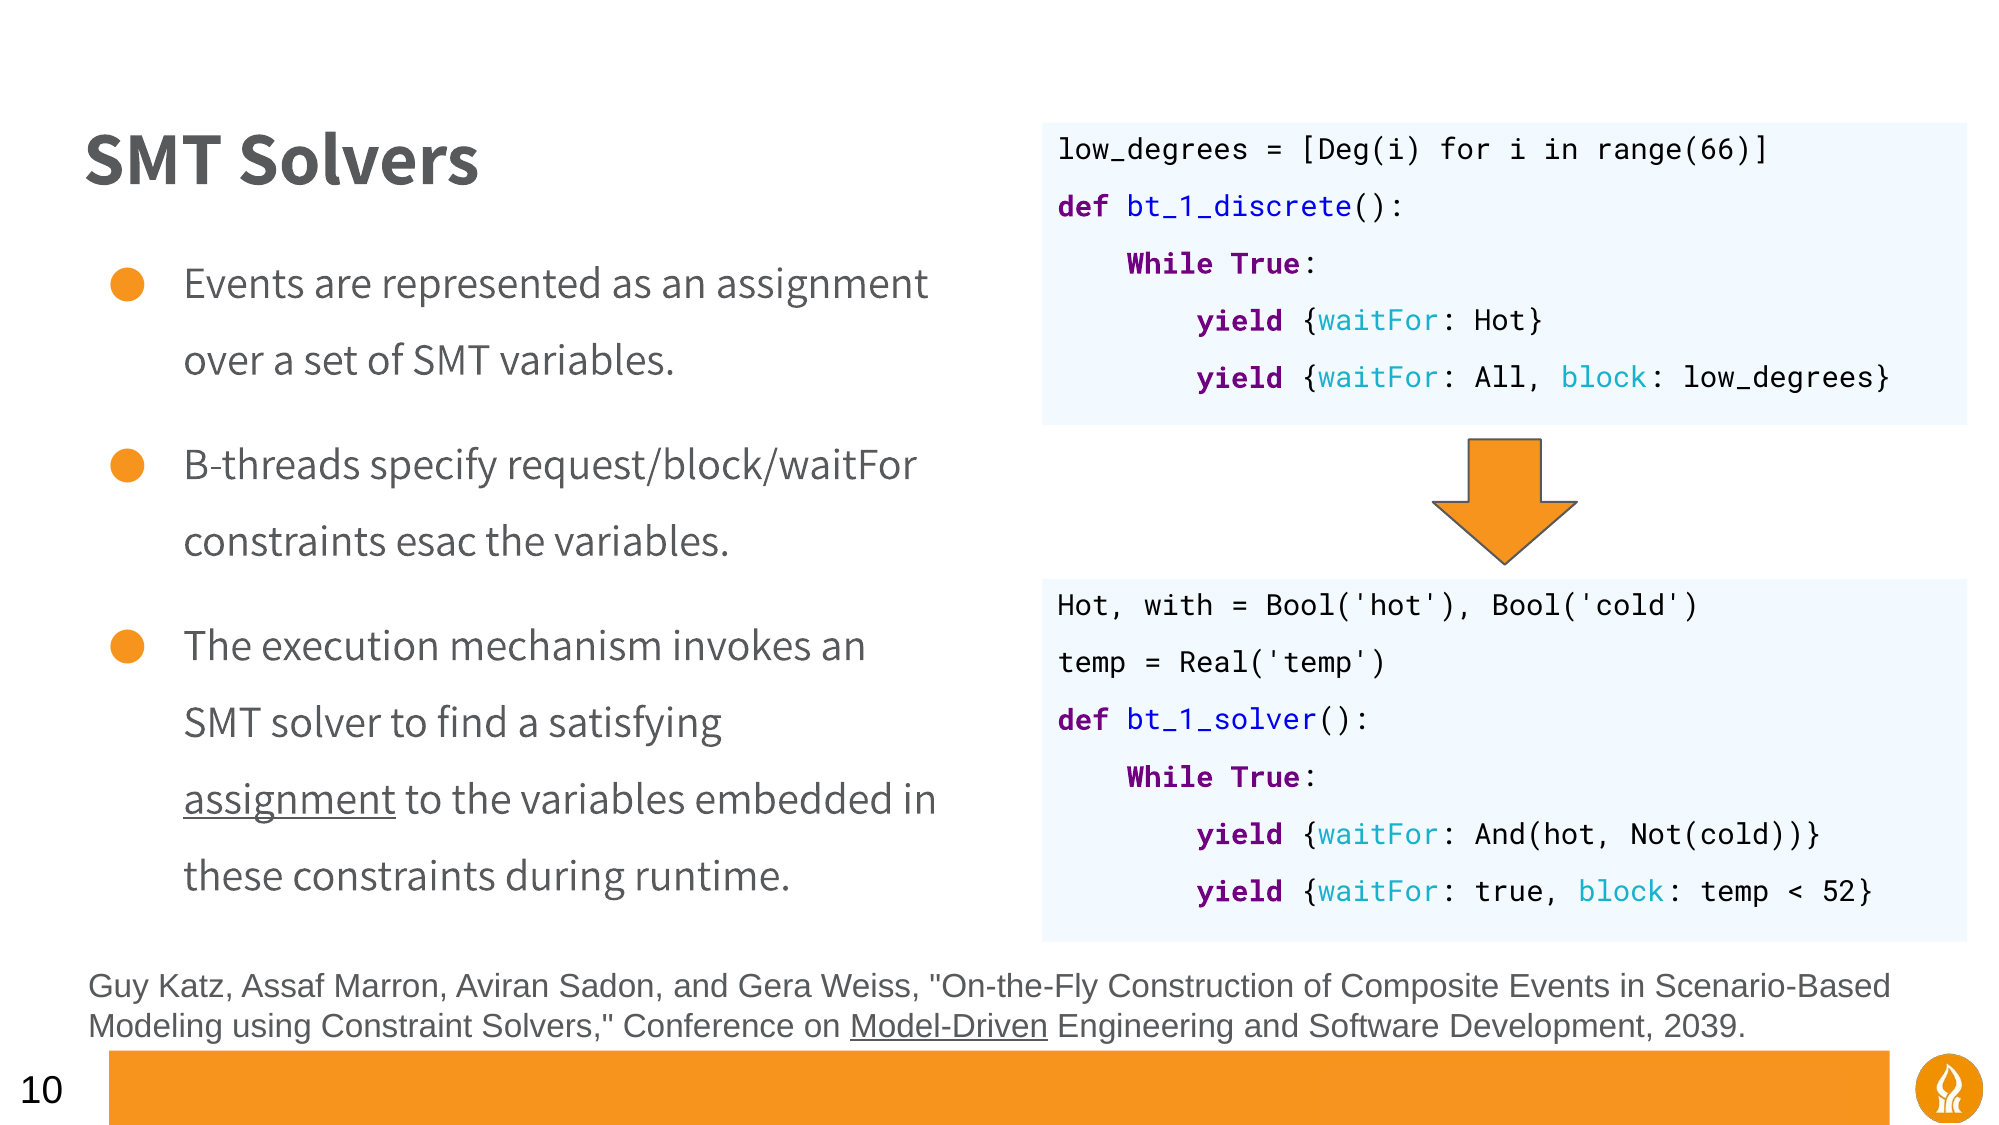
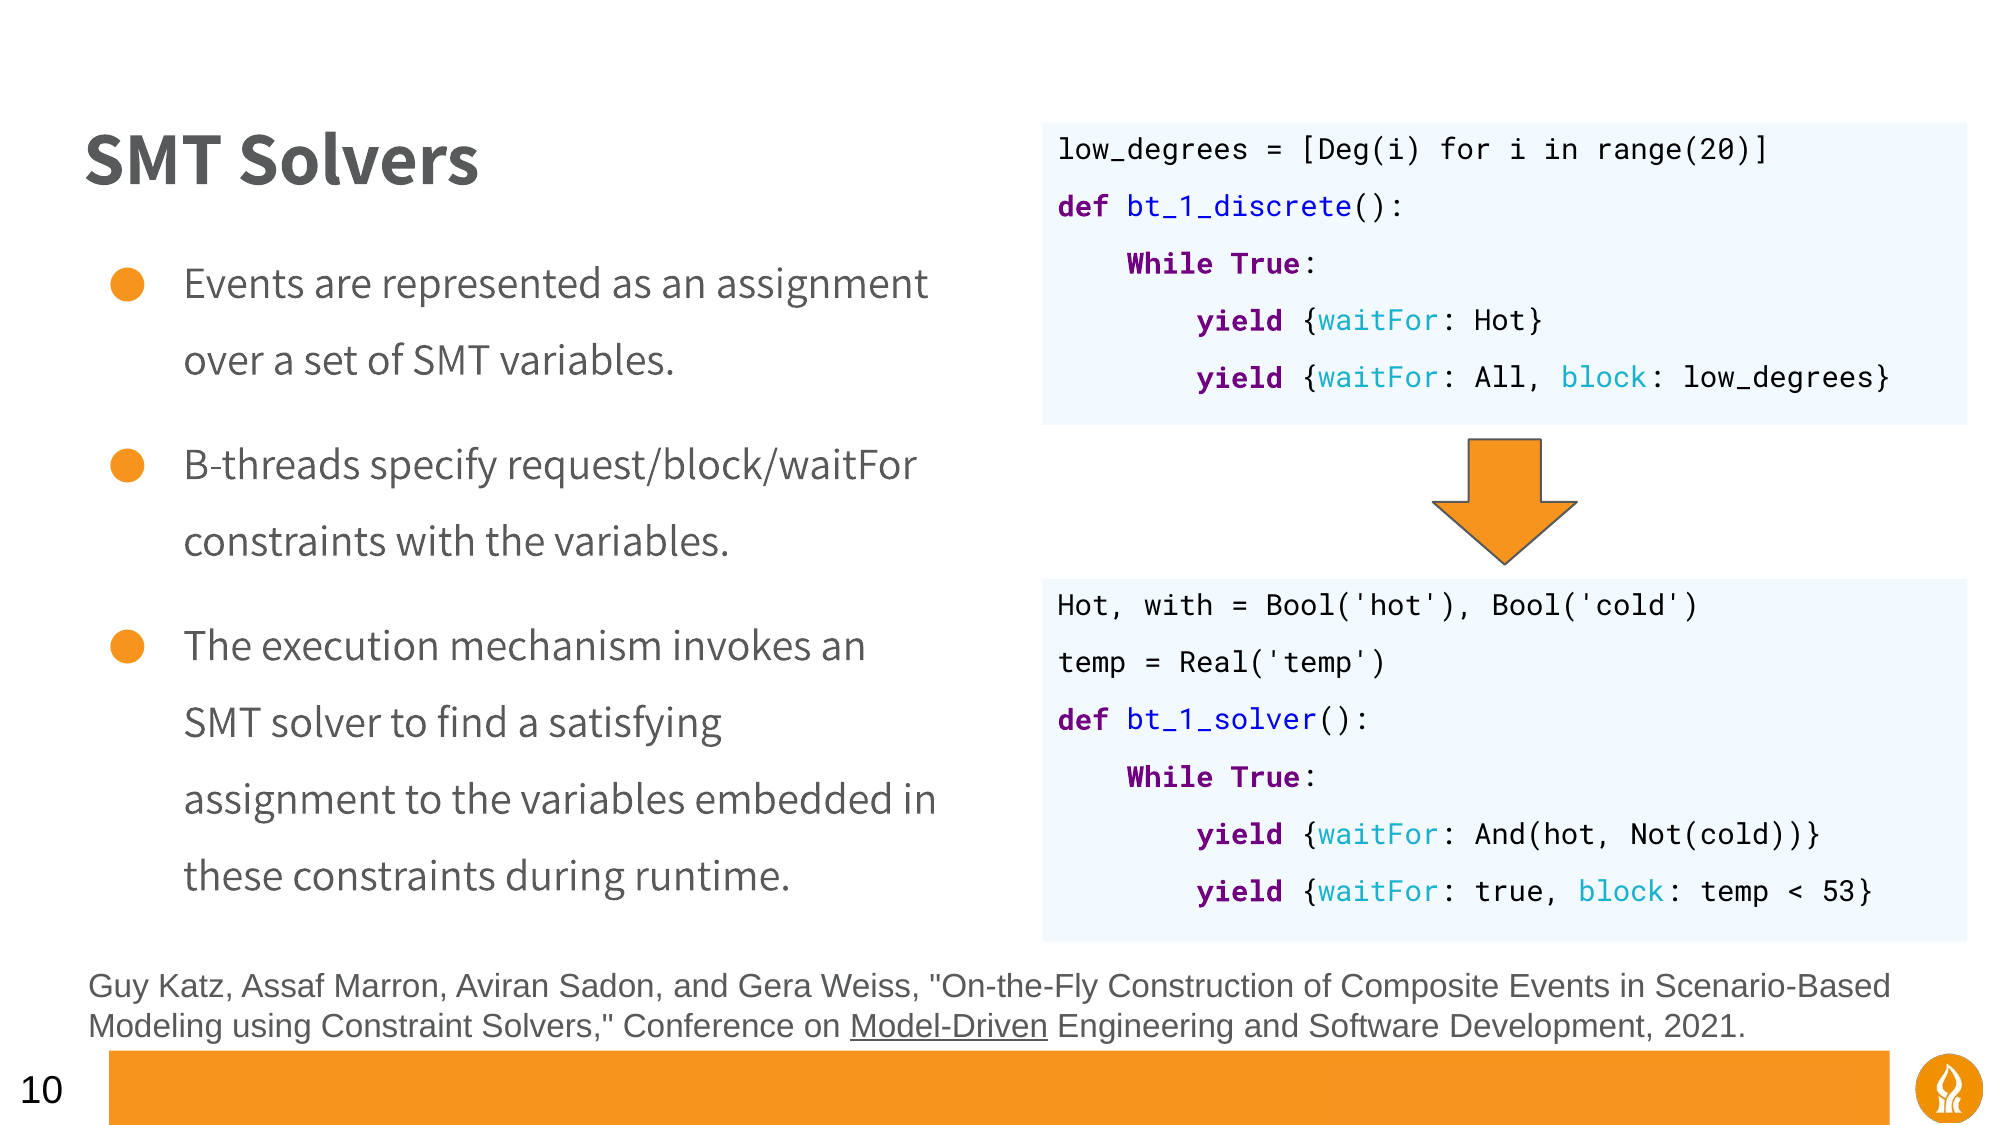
range(66: range(66 -> range(20
constraints esac: esac -> with
assignment at (289, 799) underline: present -> none
52: 52 -> 53
2039: 2039 -> 2021
